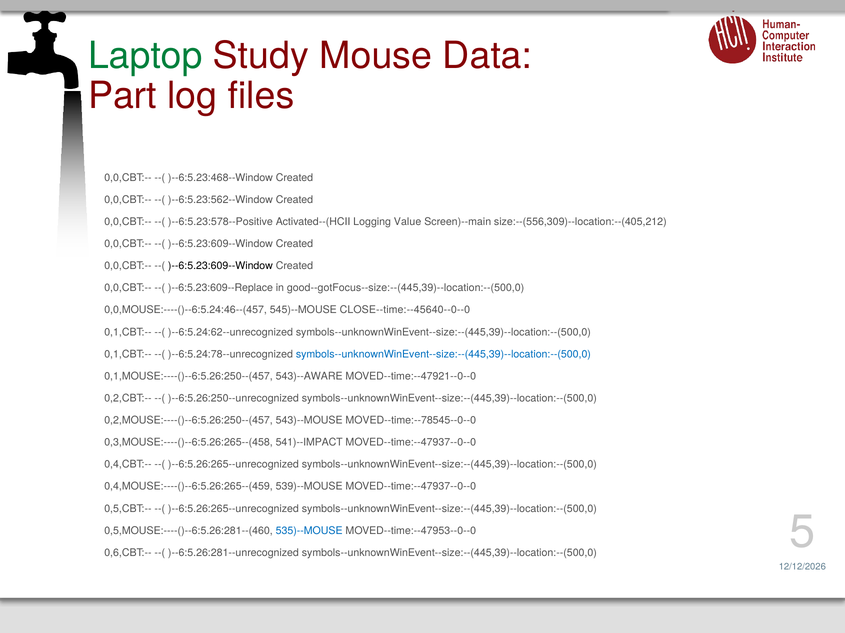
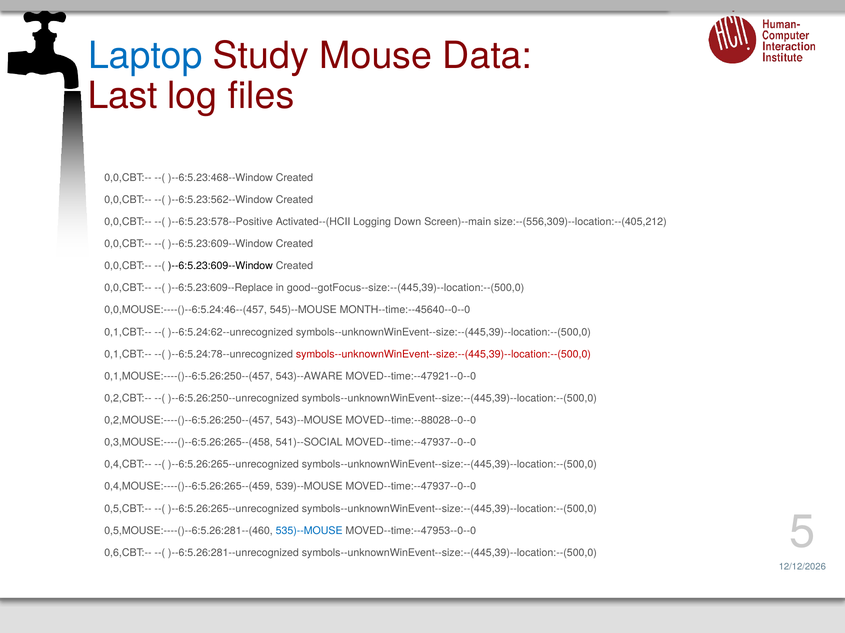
Laptop colour: green -> blue
Part: Part -> Last
Value: Value -> Down
CLOSE--time:--45640--0--0: CLOSE--time:--45640--0--0 -> MONTH--time:--45640--0--0
symbols--unknownWinEvent--size:--(445,39)--location:--(500,0 at (443, 355) colour: blue -> red
MOVED--time:--78545--0--0: MOVED--time:--78545--0--0 -> MOVED--time:--88028--0--0
541)--IMPACT: 541)--IMPACT -> 541)--SOCIAL
